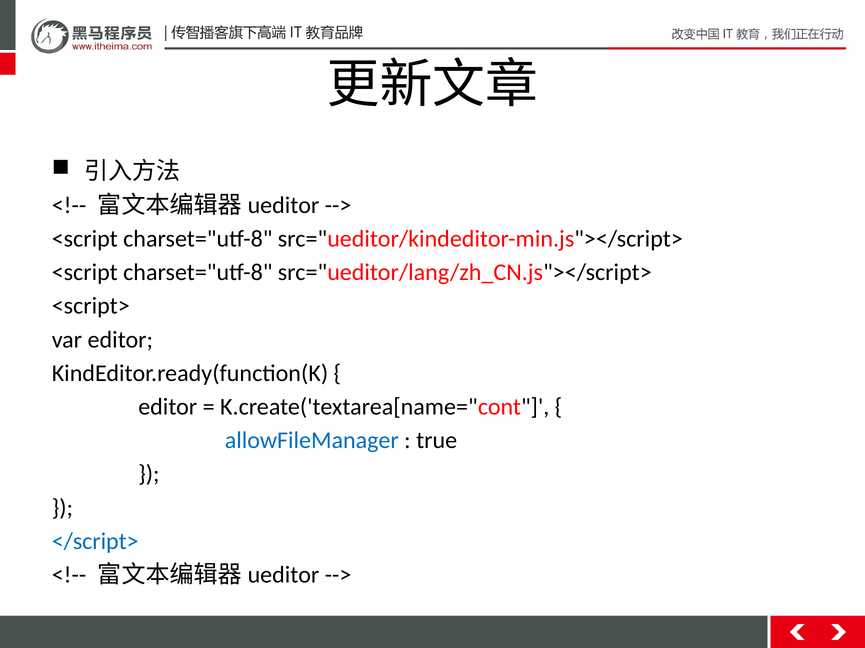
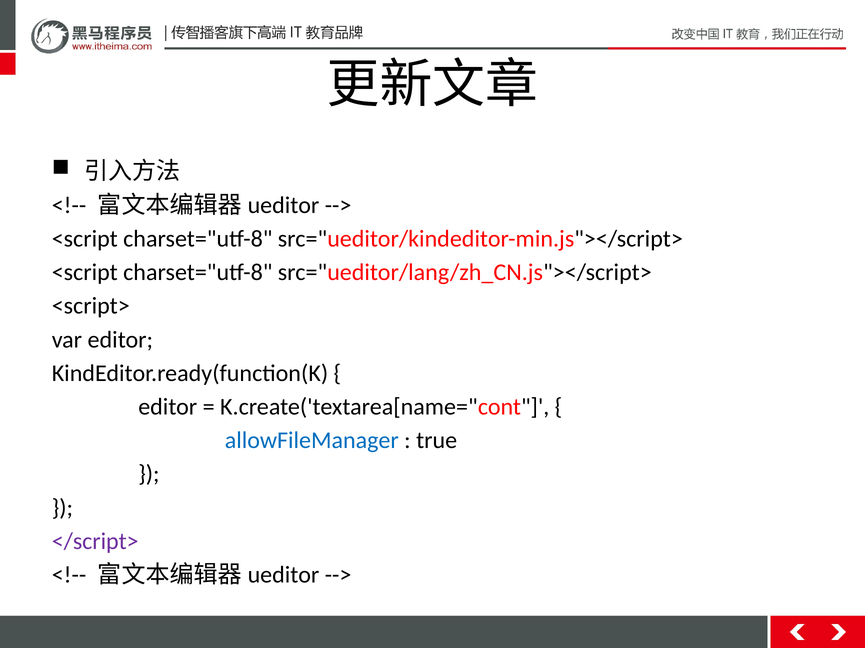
</script> colour: blue -> purple
